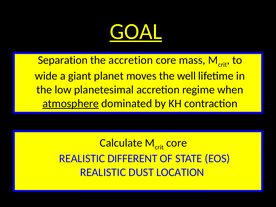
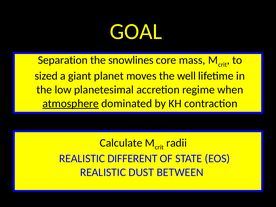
GOAL underline: present -> none
the accretion: accretion -> snowlines
wide: wide -> sized
core at (177, 143): core -> radii
LOCATION: LOCATION -> BETWEEN
